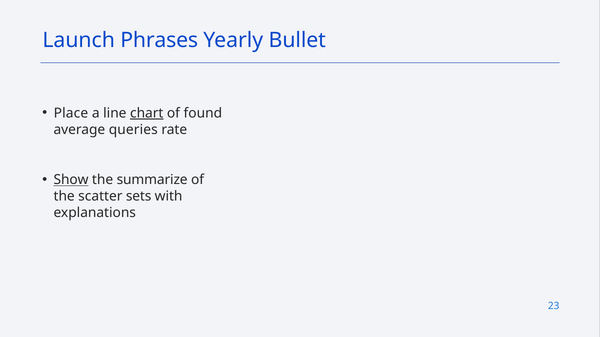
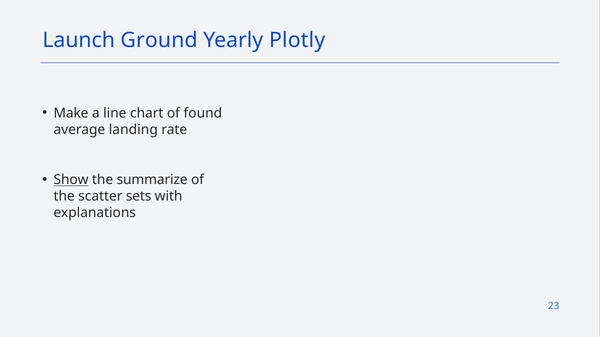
Phrases: Phrases -> Ground
Bullet: Bullet -> Plotly
Place: Place -> Make
chart underline: present -> none
queries: queries -> landing
